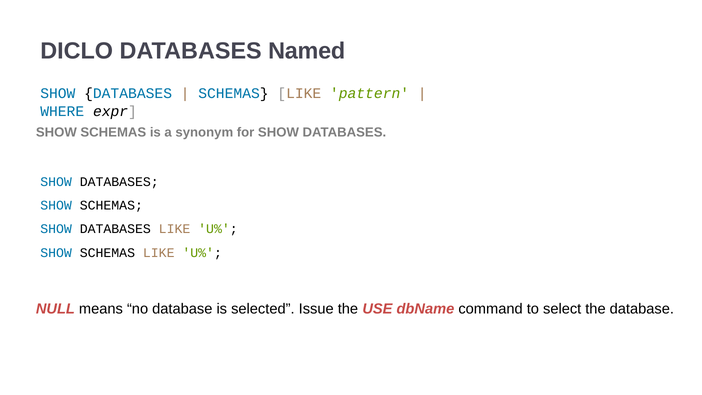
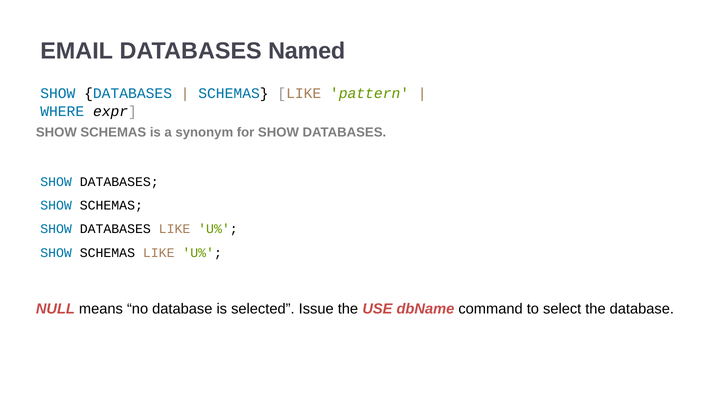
DICLO: DICLO -> EMAIL
